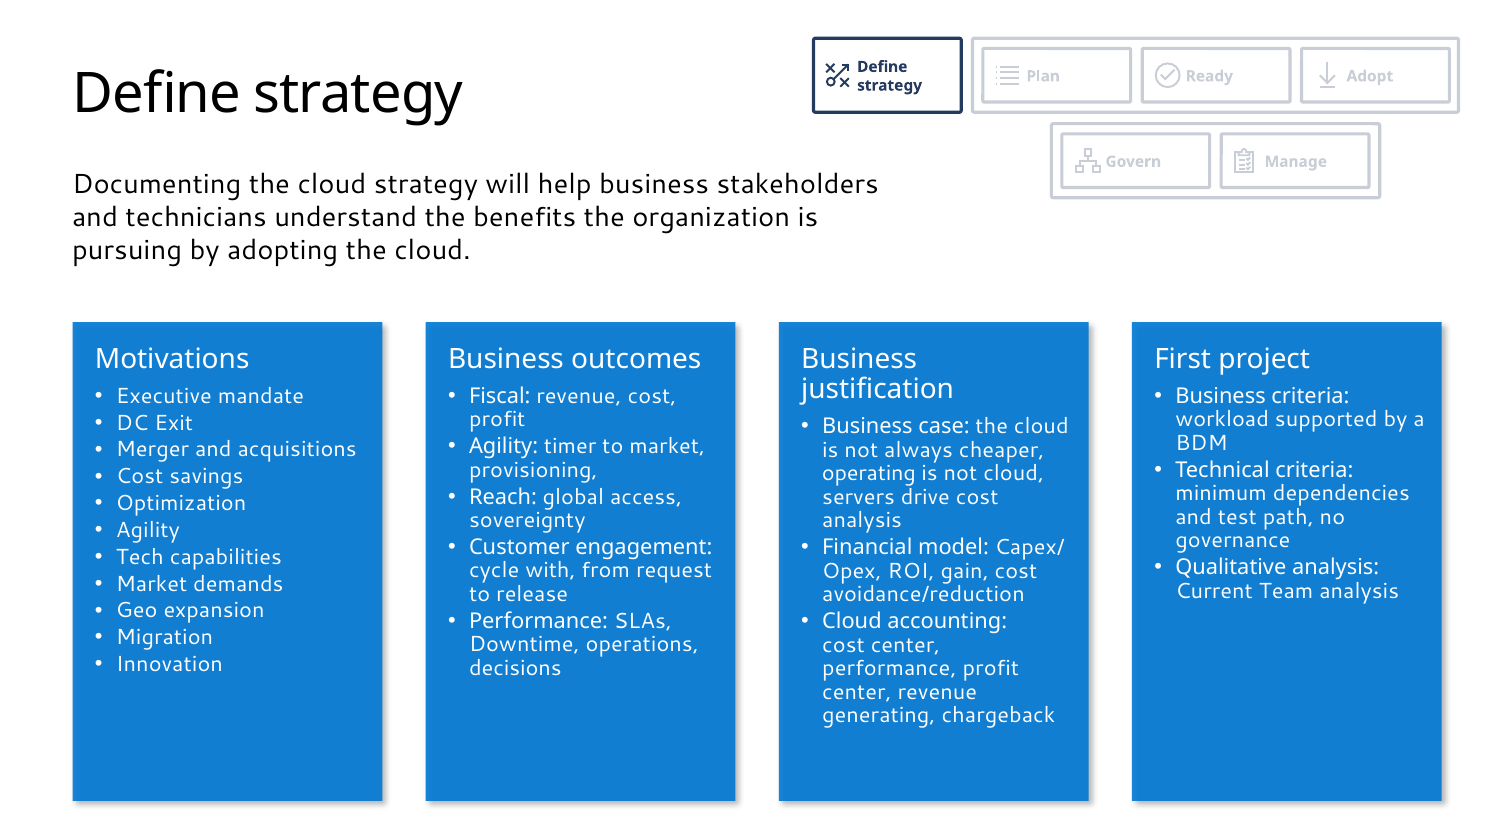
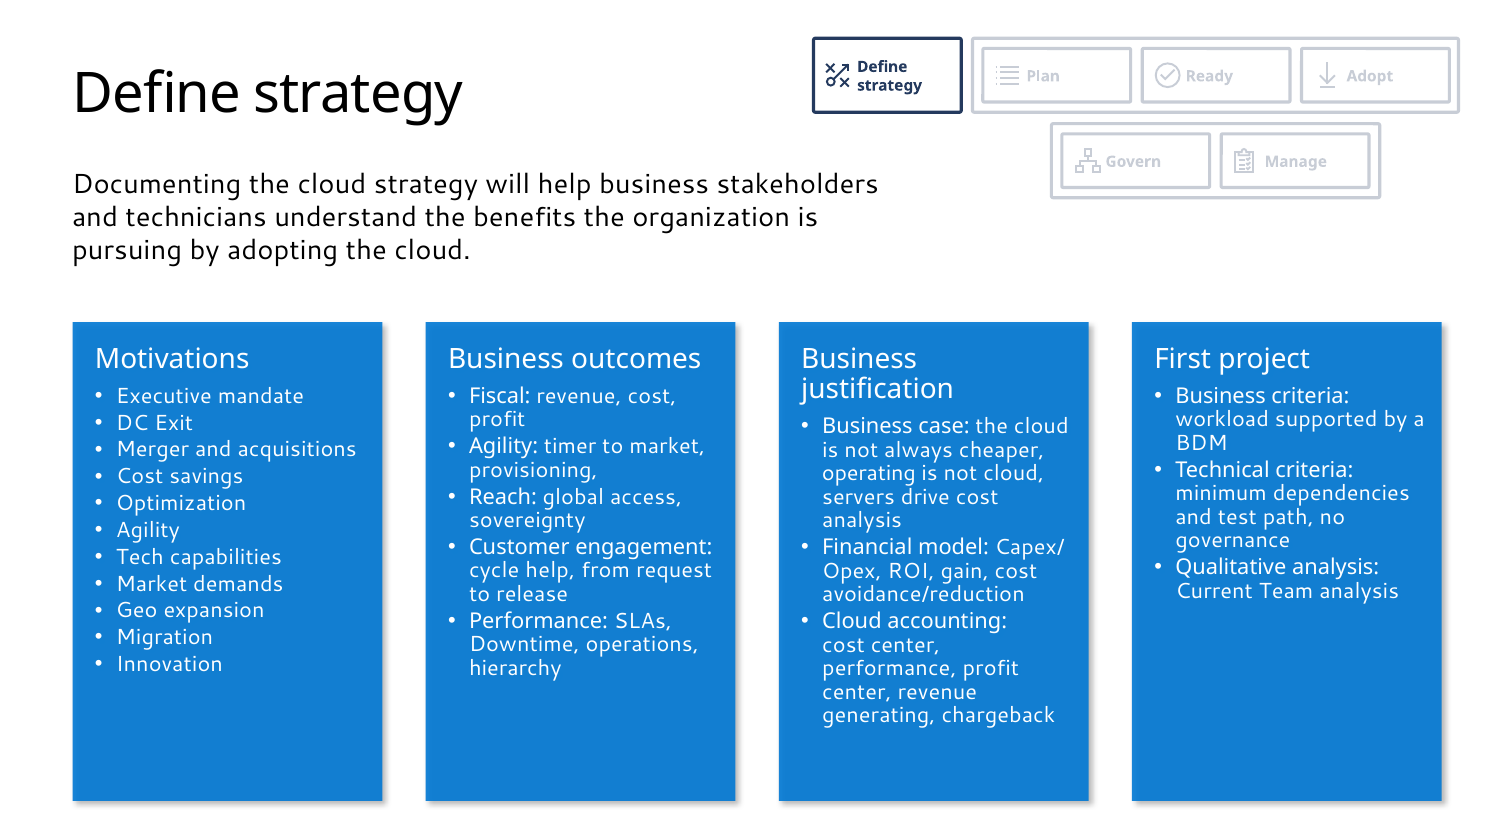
cycle with: with -> help
decisions: decisions -> hierarchy
